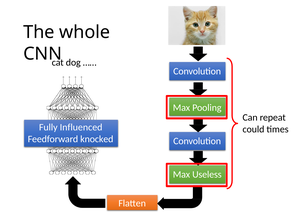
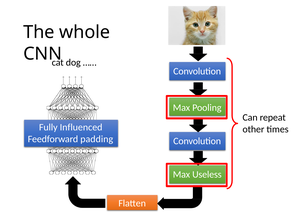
could: could -> other
knocked: knocked -> padding
